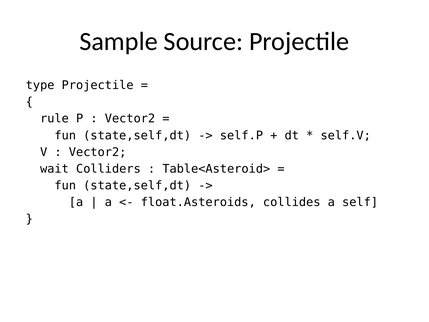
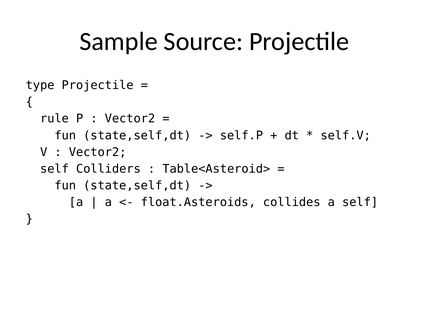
wait at (54, 169): wait -> self
